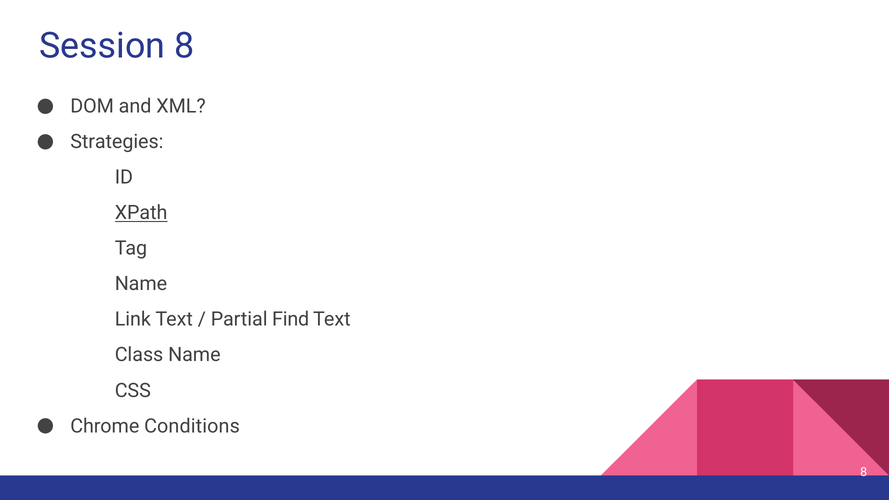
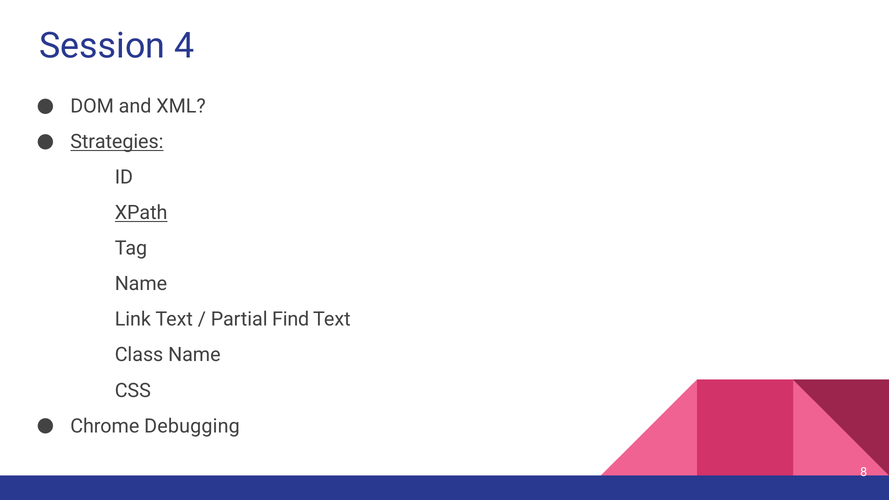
Session 8: 8 -> 4
Strategies underline: none -> present
Conditions: Conditions -> Debugging
